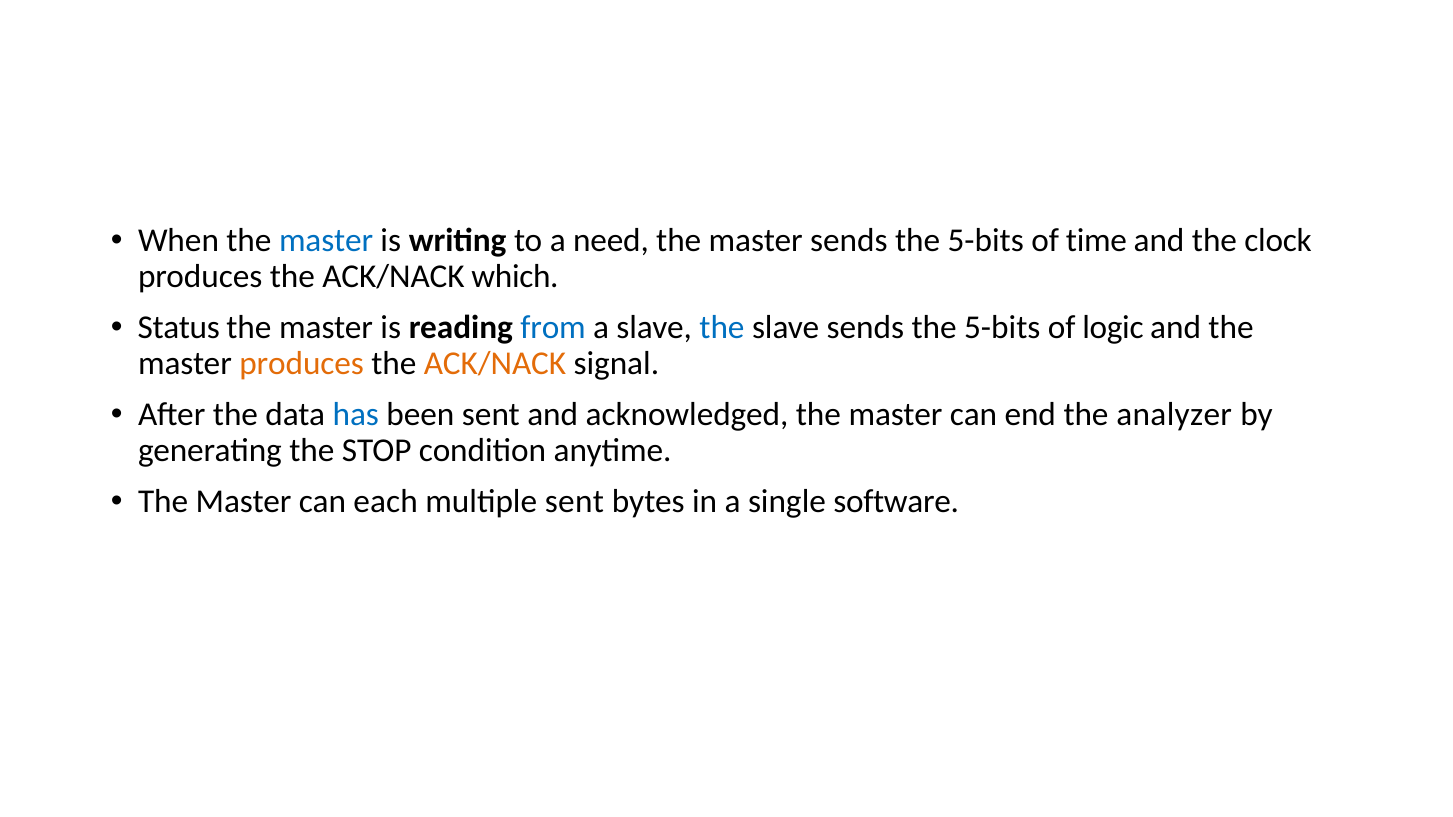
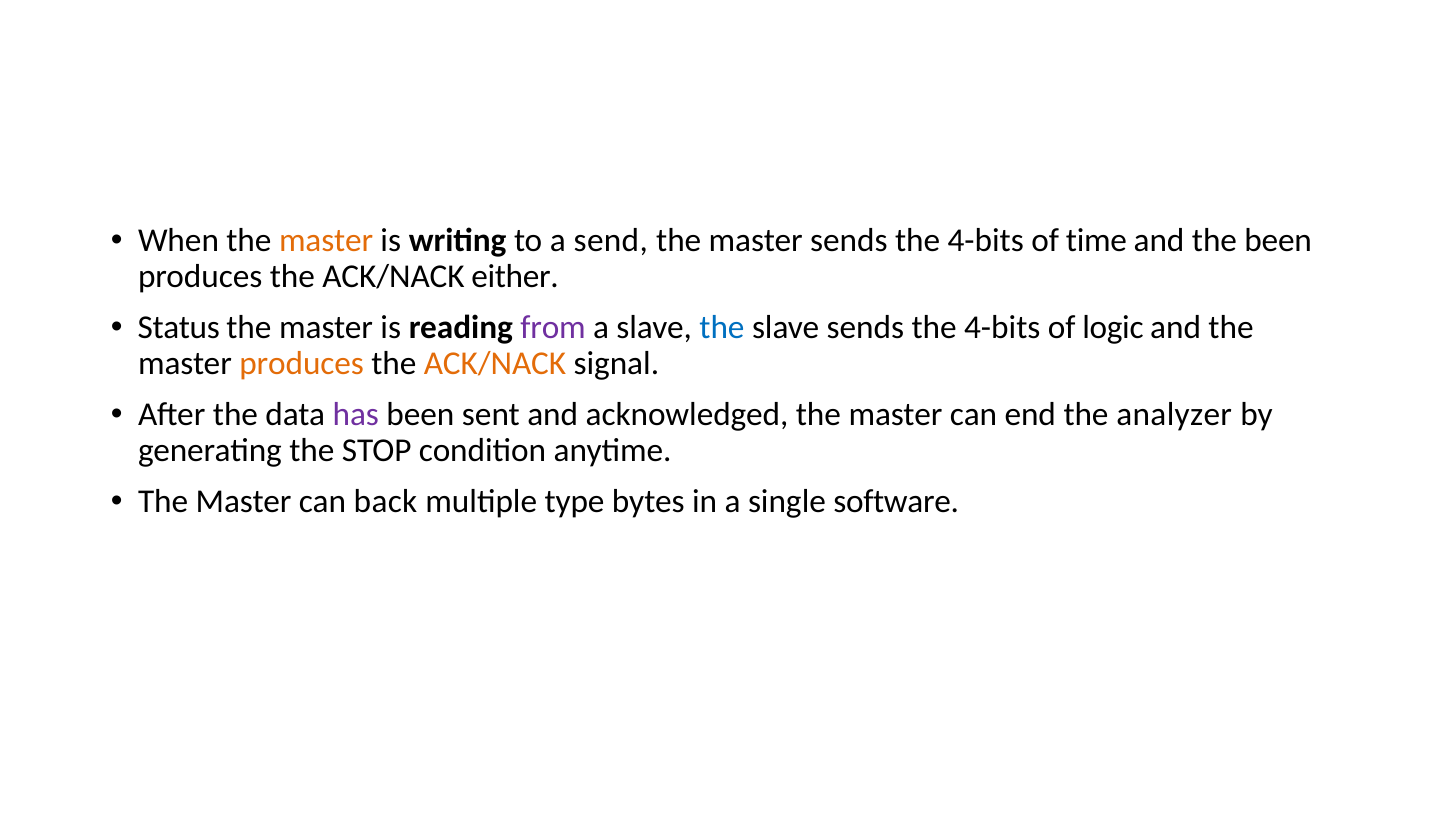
master at (326, 241) colour: blue -> orange
need: need -> send
master sends the 5-bits: 5-bits -> 4-bits
the clock: clock -> been
which: which -> either
from colour: blue -> purple
slave sends the 5-bits: 5-bits -> 4-bits
has colour: blue -> purple
each: each -> back
multiple sent: sent -> type
